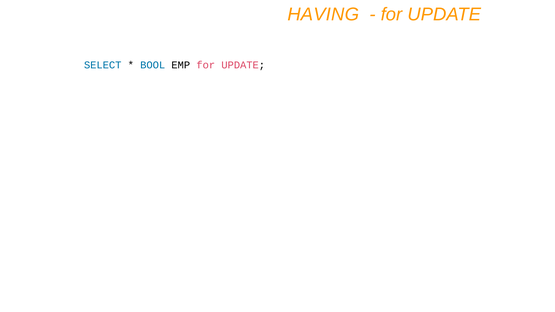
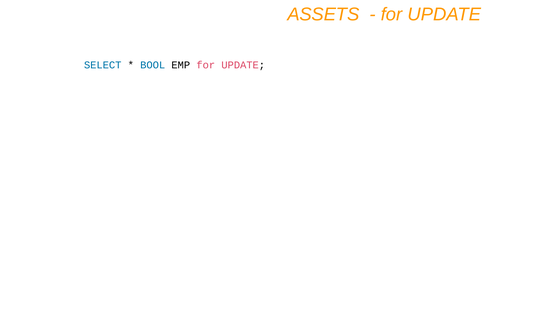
HAVING: HAVING -> ASSETS
